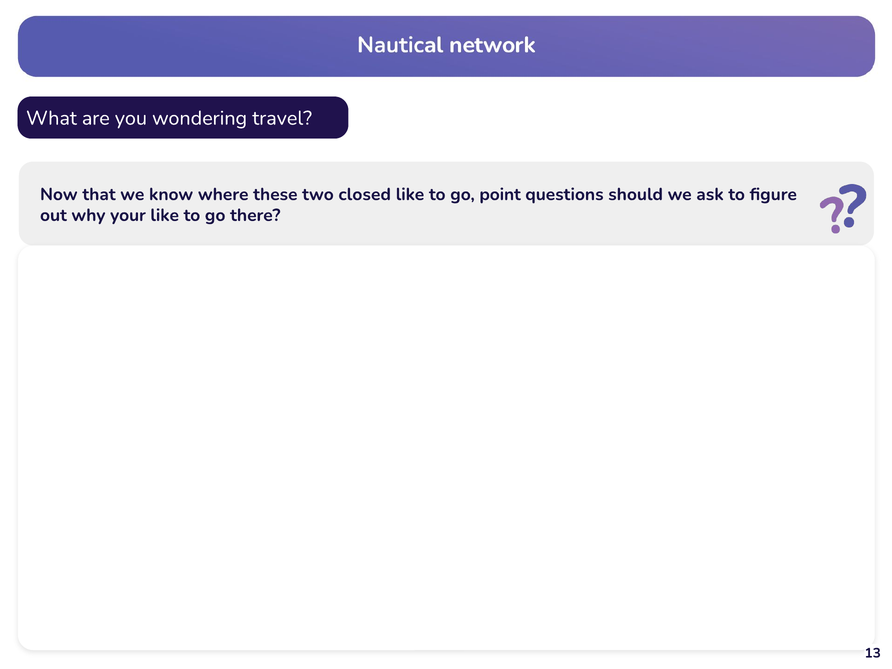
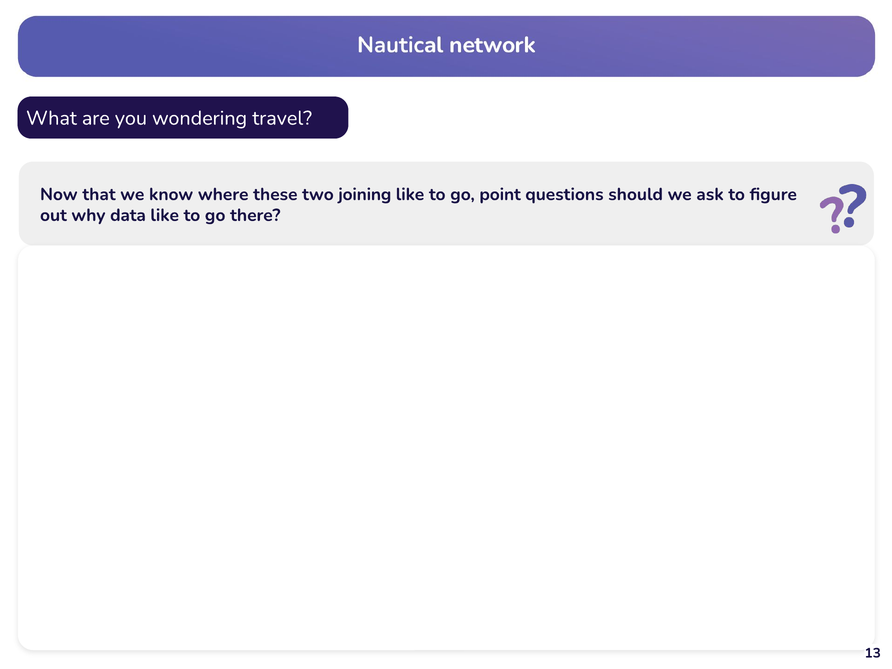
closed: closed -> joining
your: your -> data
